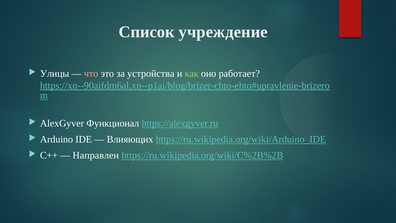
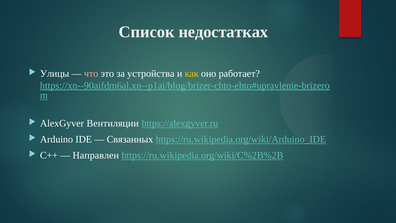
учреждение: учреждение -> недостатках
как colour: light green -> yellow
Функционал: Функционал -> Вентиляции
Влияющих: Влияющих -> Связанных
